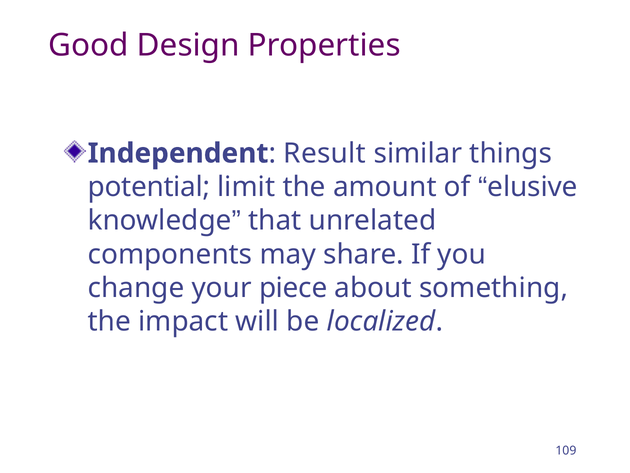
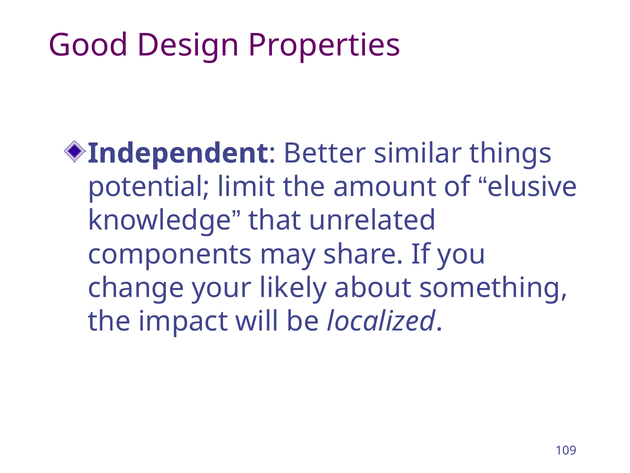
Result: Result -> Better
piece: piece -> likely
